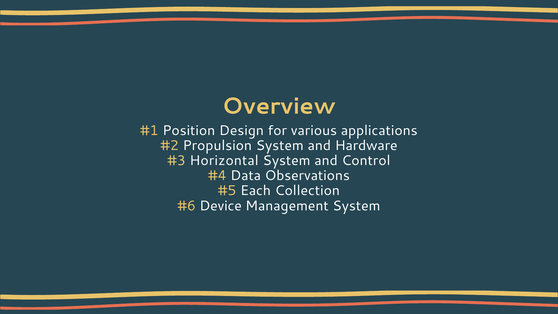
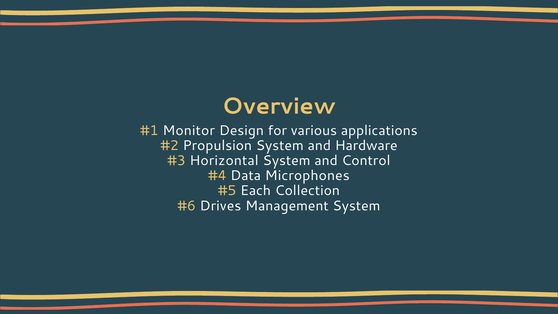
Position: Position -> Monitor
Observations: Observations -> Microphones
Device: Device -> Drives
